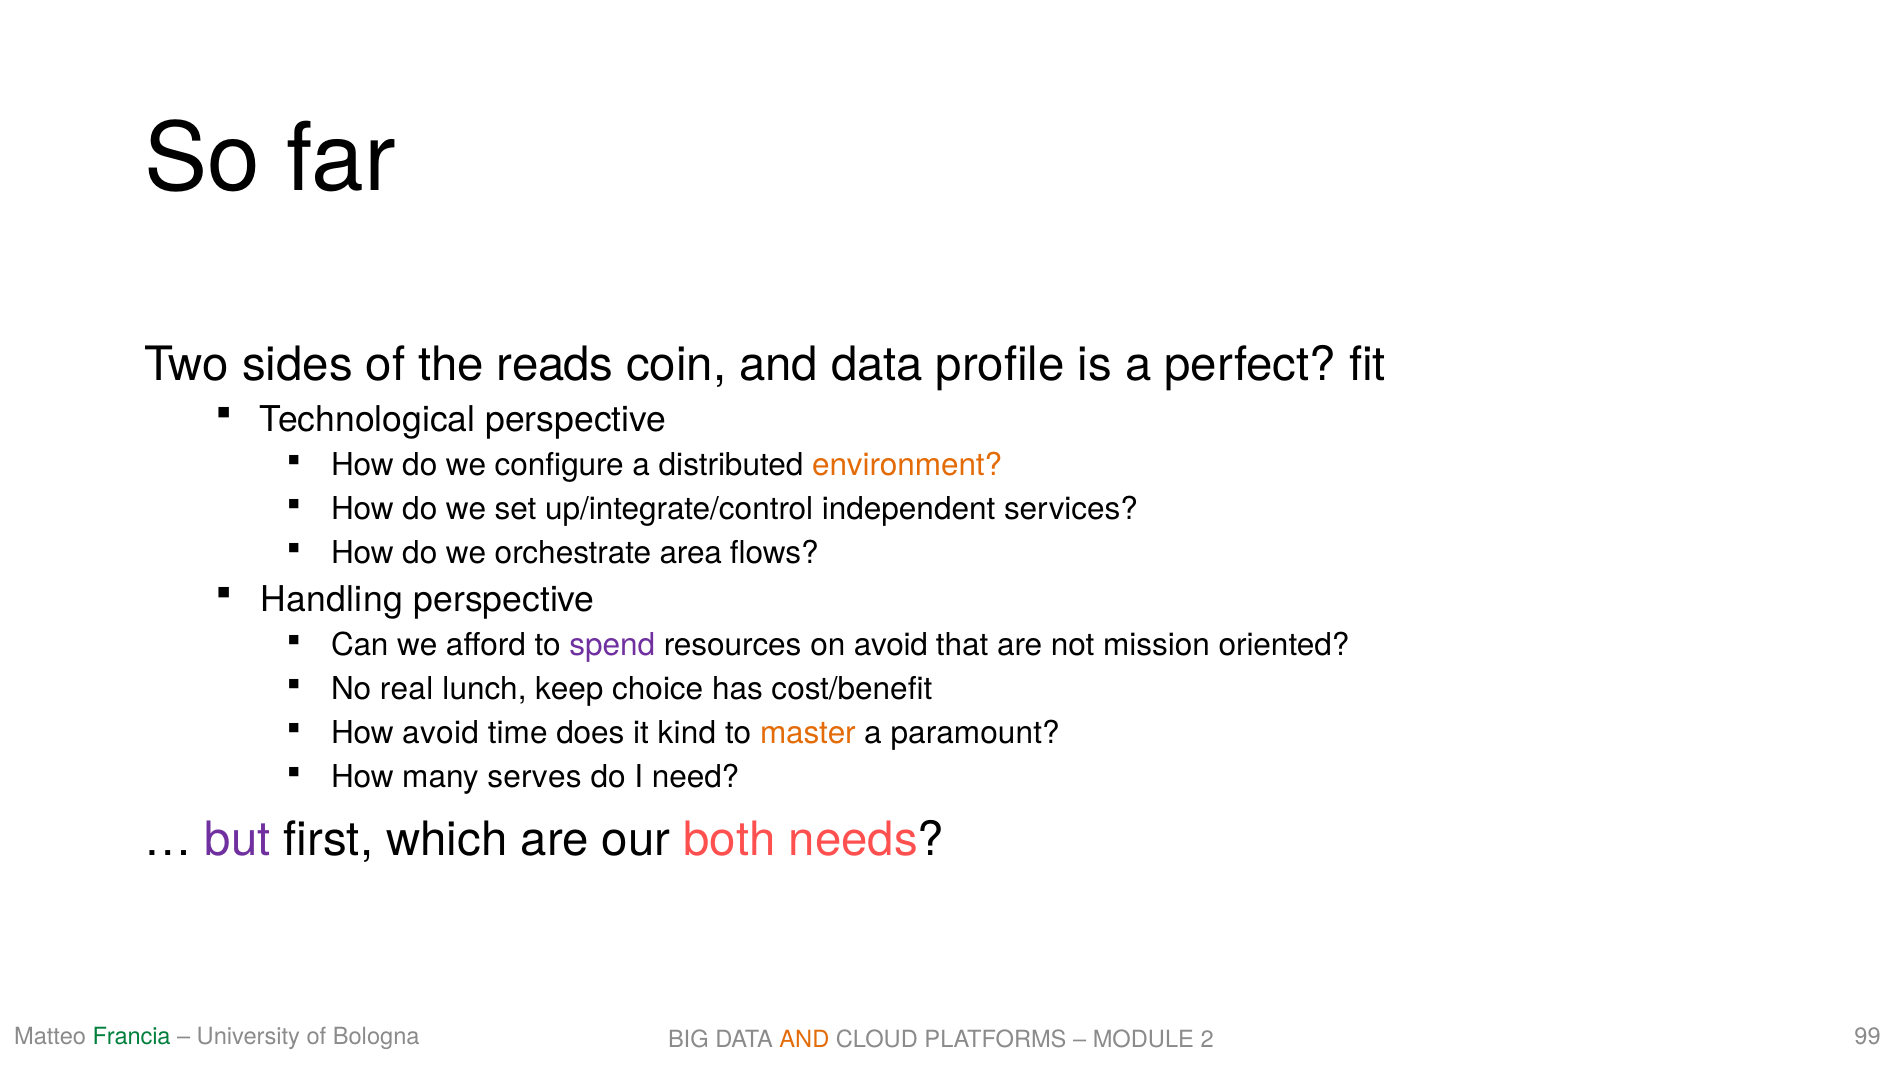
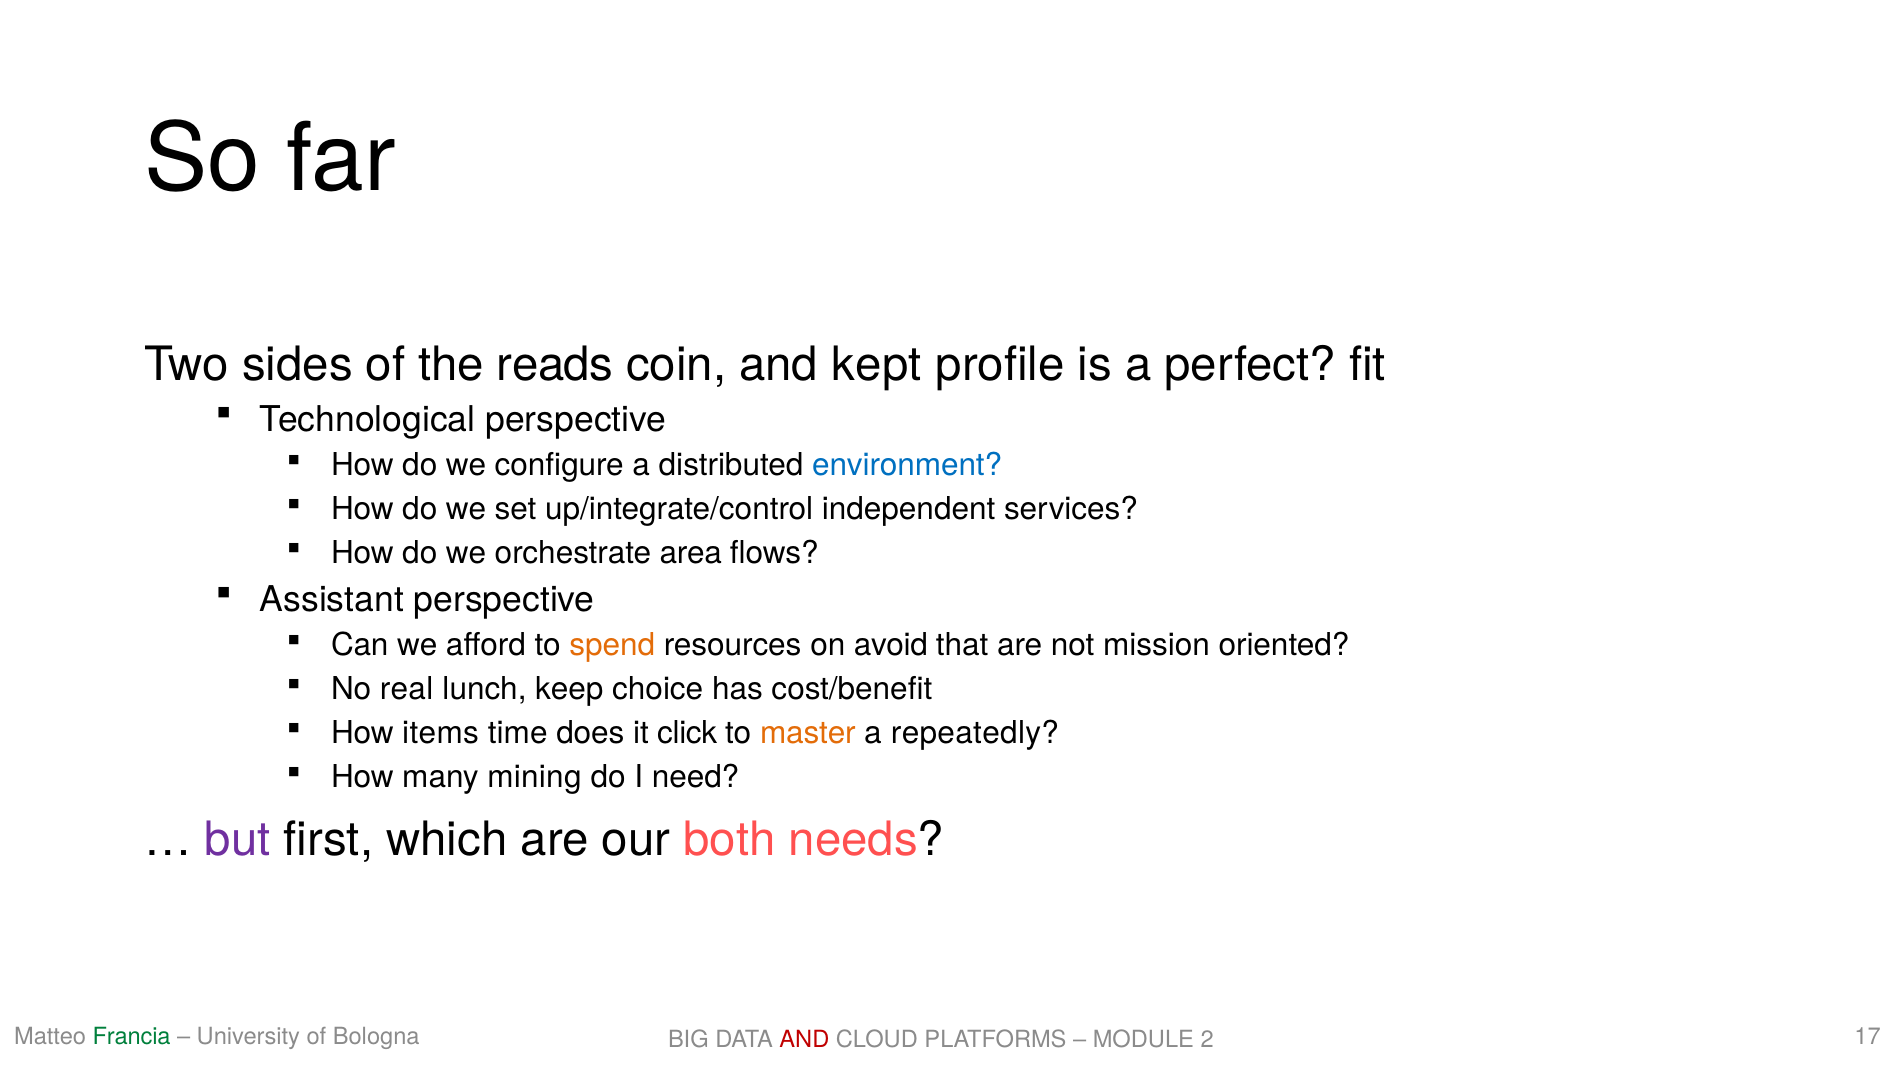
and data: data -> kept
environment colour: orange -> blue
Handling: Handling -> Assistant
spend colour: purple -> orange
How avoid: avoid -> items
kind: kind -> click
paramount: paramount -> repeatedly
serves: serves -> mining
99: 99 -> 17
AND at (804, 1039) colour: orange -> red
